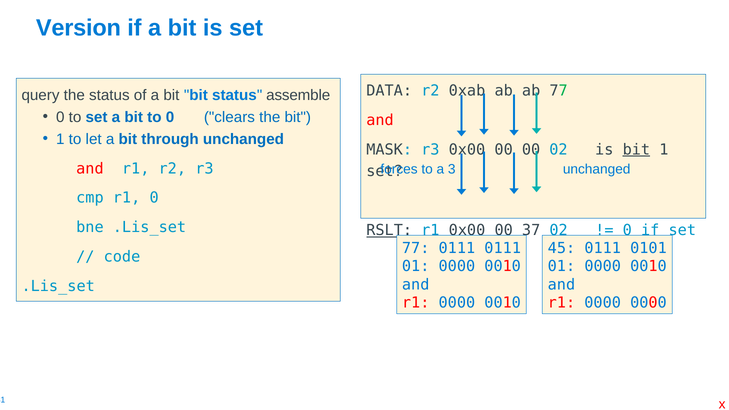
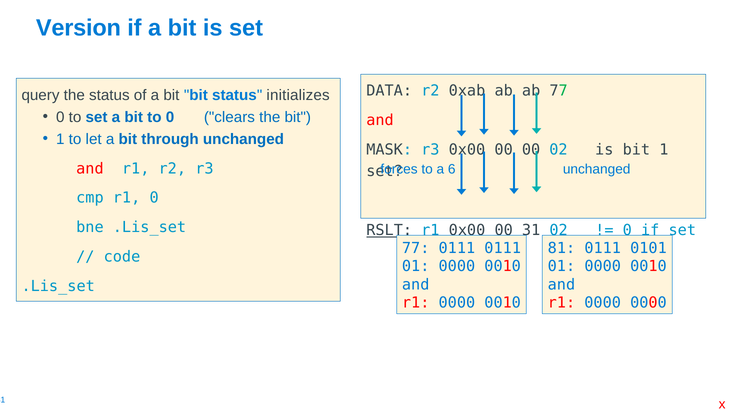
assemble: assemble -> initializes
bit at (636, 150) underline: present -> none
3: 3 -> 6
37: 37 -> 31
45: 45 -> 81
